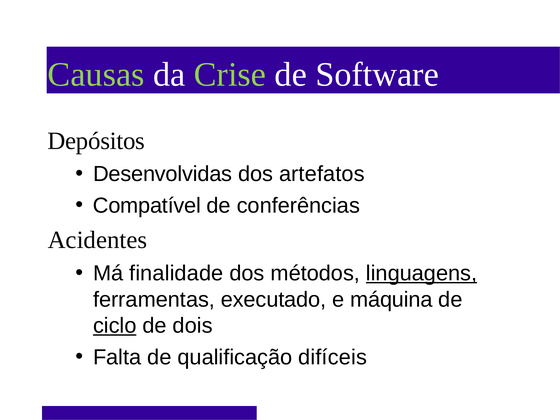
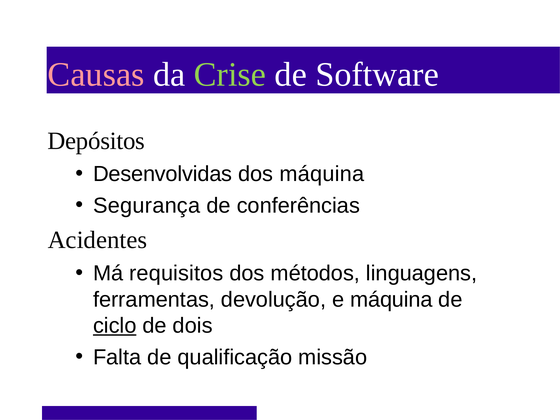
Causas colour: light green -> pink
dos artefatos: artefatos -> máquina
Compatível: Compatível -> Segurança
finalidade: finalidade -> requisitos
linguagens underline: present -> none
executado: executado -> devolução
difíceis: difíceis -> missão
